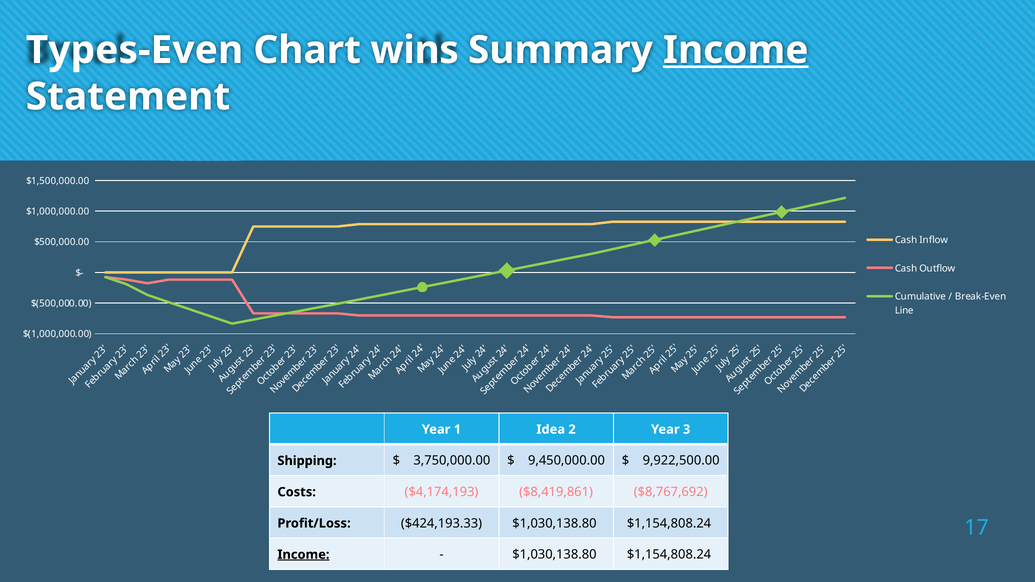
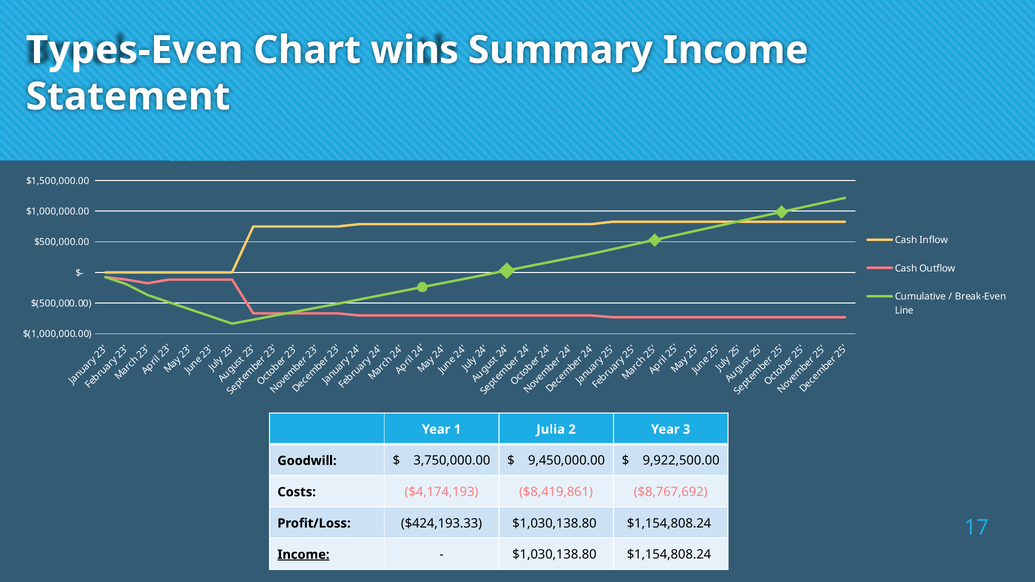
Income at (736, 50) underline: present -> none
Idea: Idea -> Julia
Shipping: Shipping -> Goodwill
